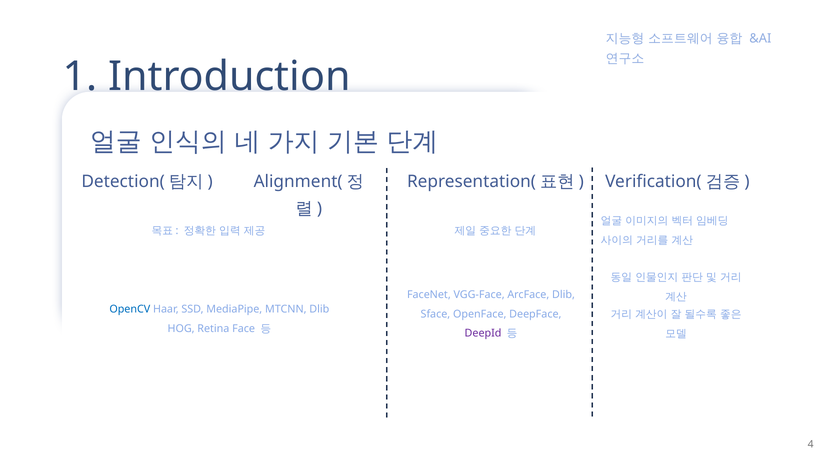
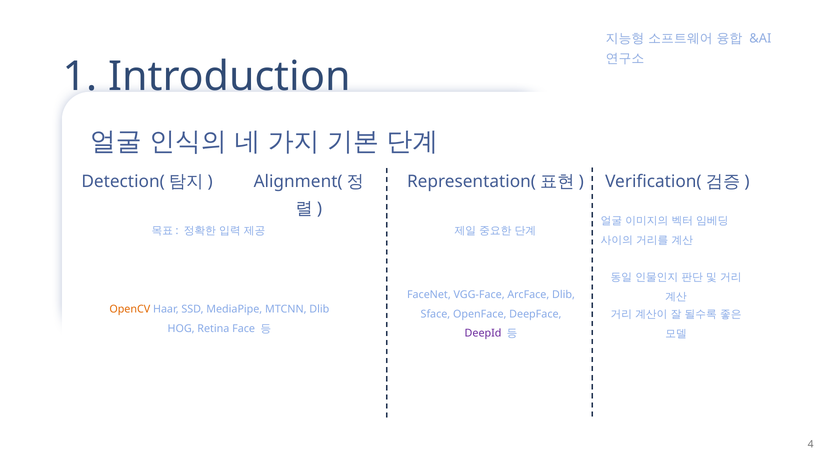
OpenCV colour: blue -> orange
